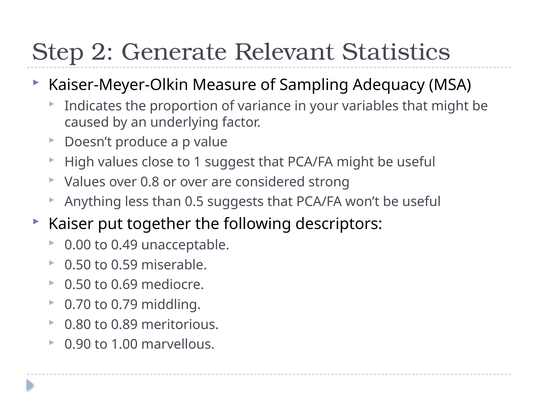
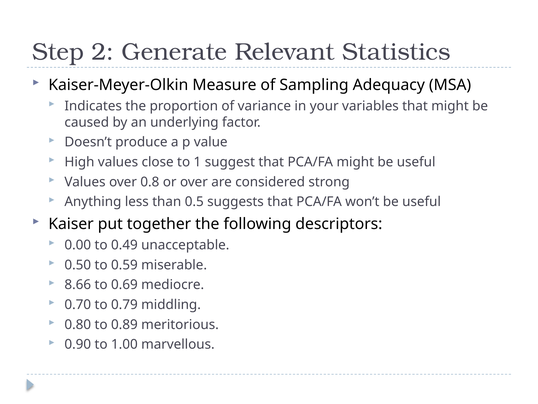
0.50 at (78, 284): 0.50 -> 8.66
